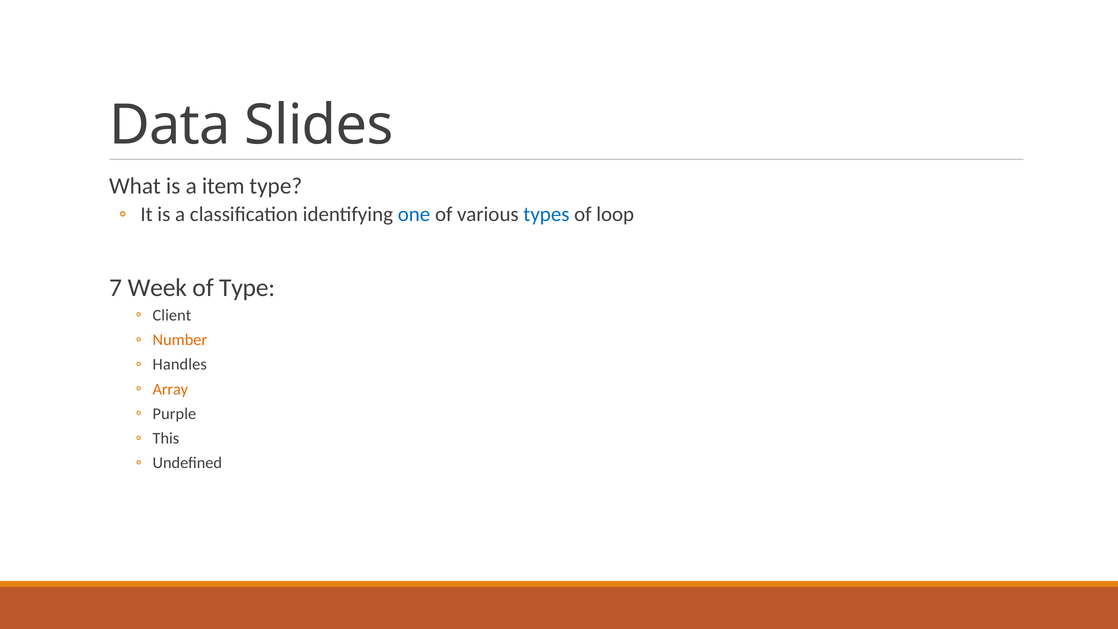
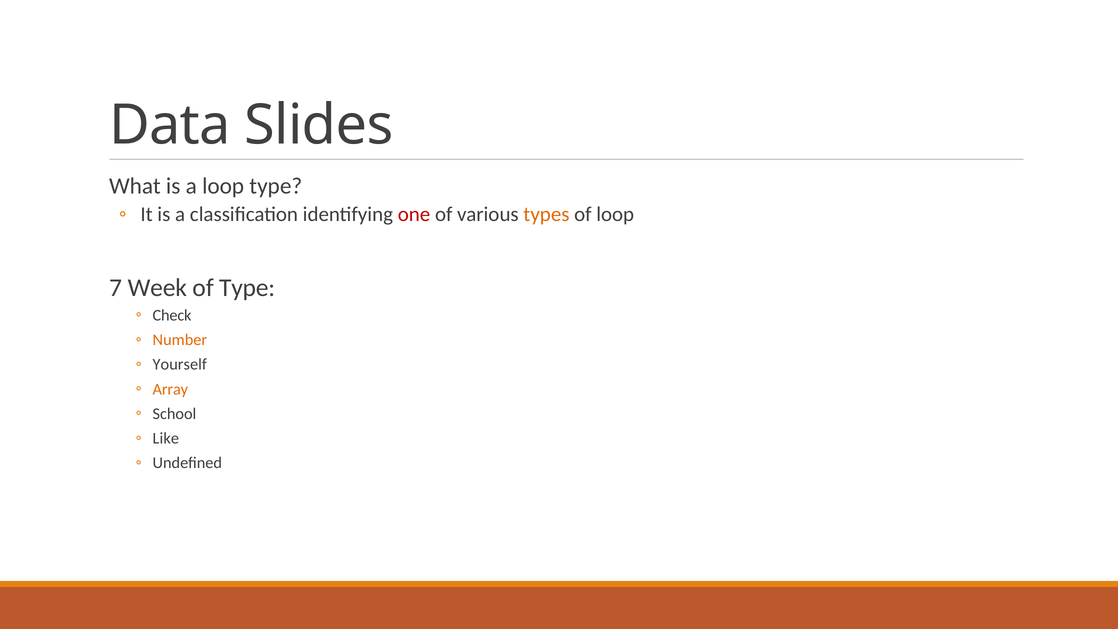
a item: item -> loop
one colour: blue -> red
types colour: blue -> orange
Client: Client -> Check
Handles: Handles -> Yourself
Purple: Purple -> School
This: This -> Like
